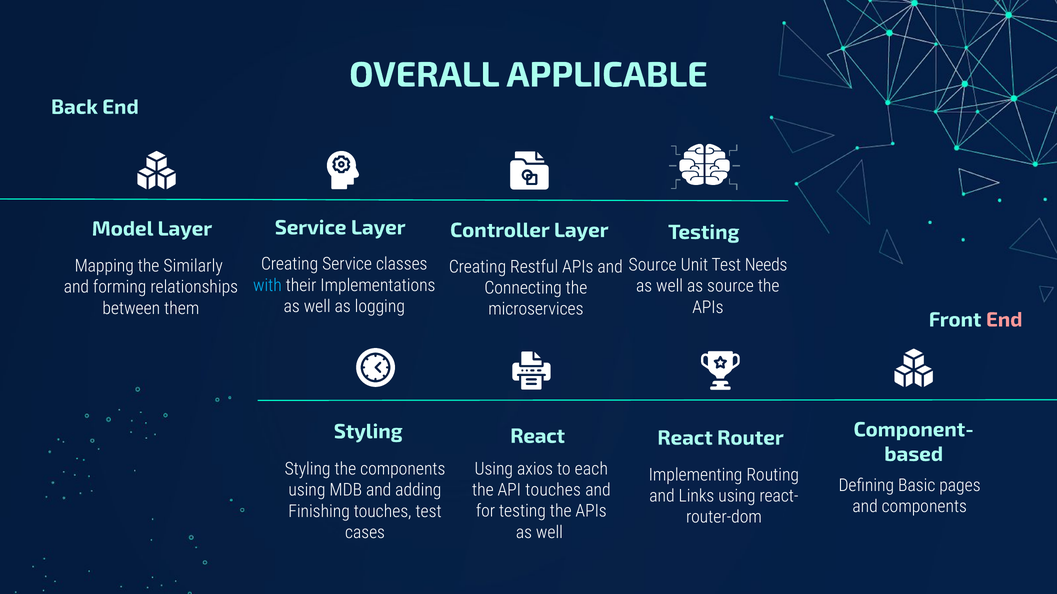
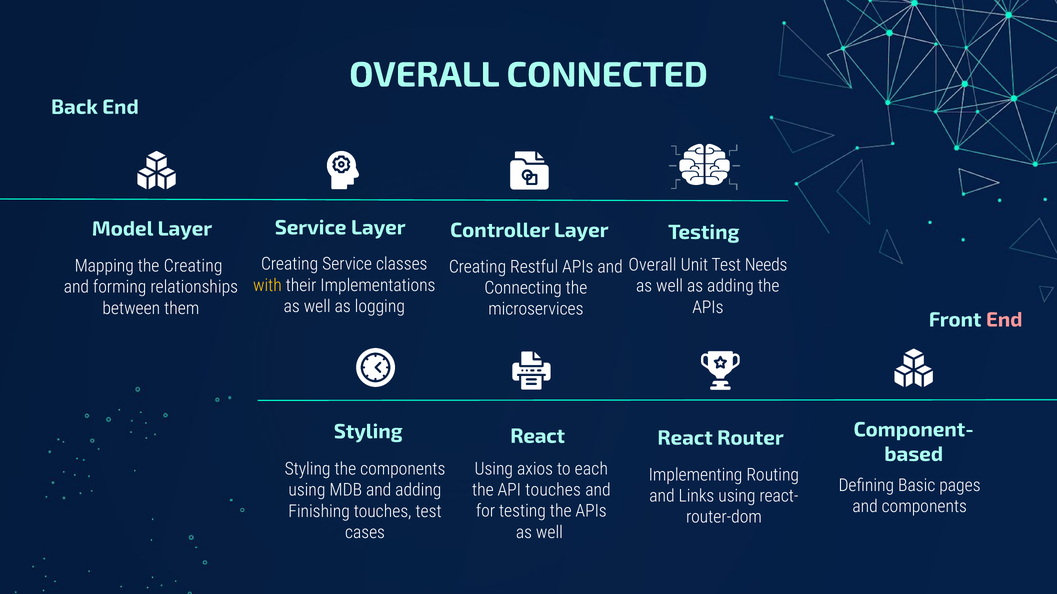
APPLICABLE: APPLICABLE -> CONNECTED
Source at (653, 265): Source -> Overall
the Similarly: Similarly -> Creating
with colour: light blue -> yellow
as source: source -> adding
